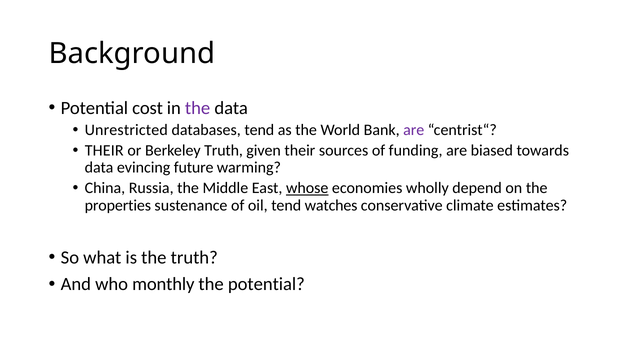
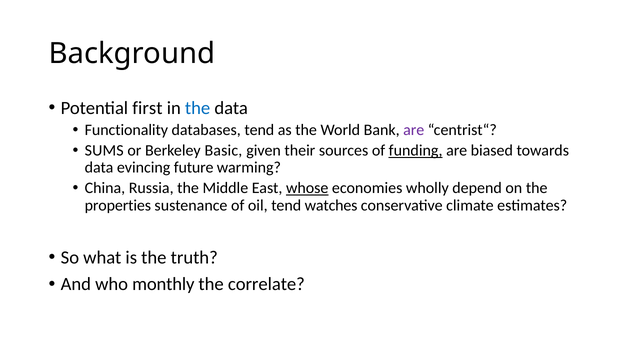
cost: cost -> first
the at (198, 108) colour: purple -> blue
Unrestricted: Unrestricted -> Functionality
THEIR at (104, 151): THEIR -> SUMS
Berkeley Truth: Truth -> Basic
funding underline: none -> present
the potential: potential -> correlate
